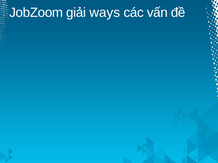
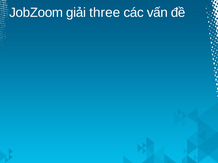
ways: ways -> three
